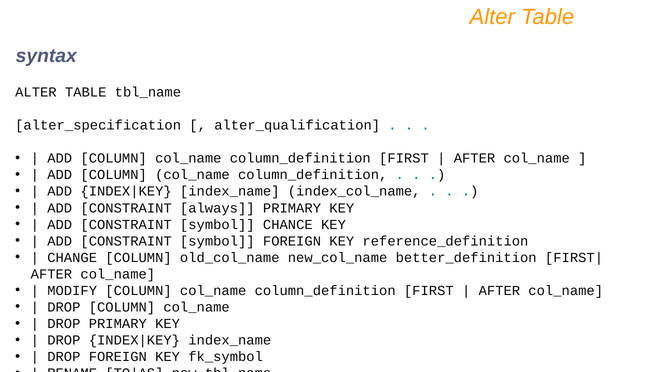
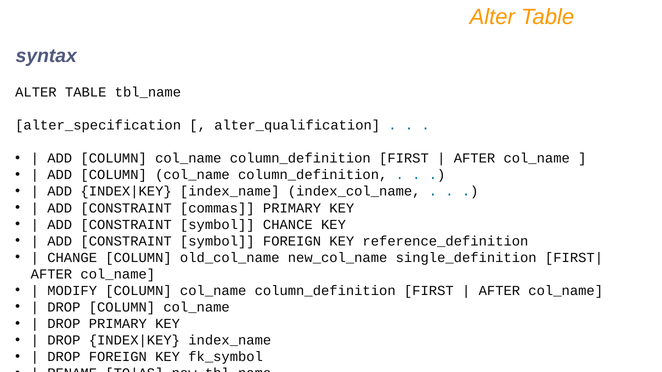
always: always -> commas
better_definition: better_definition -> single_definition
